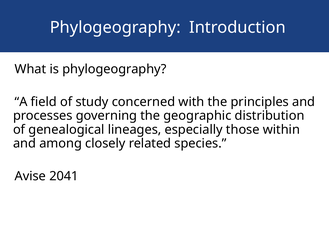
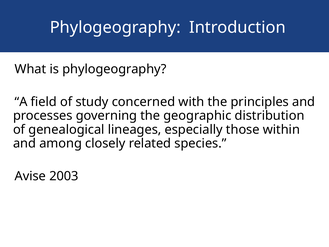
2041: 2041 -> 2003
